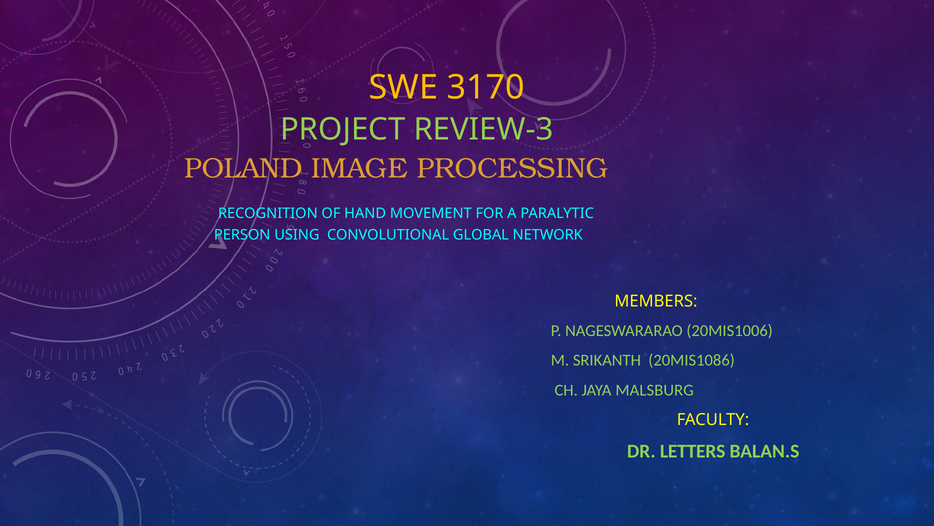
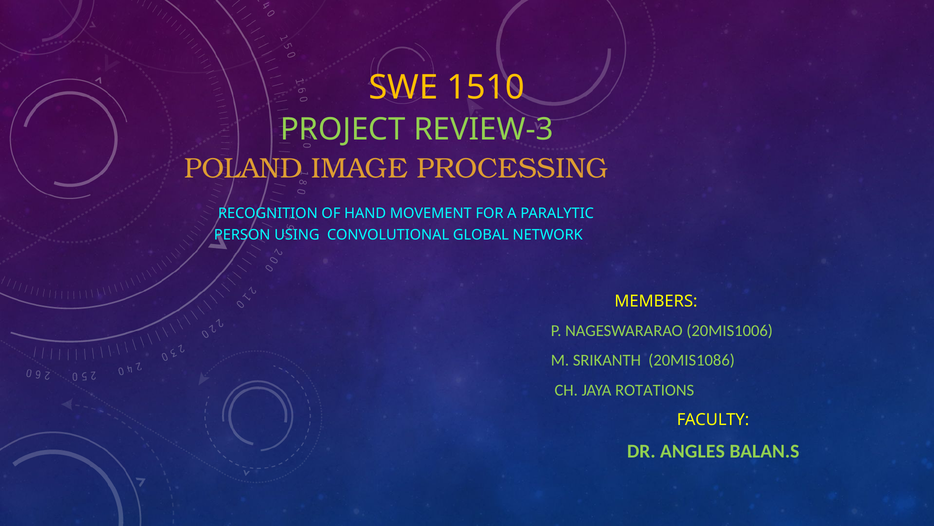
3170: 3170 -> 1510
MALSBURG: MALSBURG -> ROTATIONS
LETTERS: LETTERS -> ANGLES
